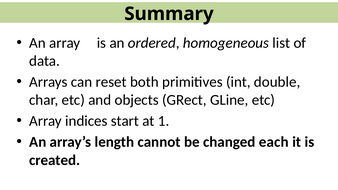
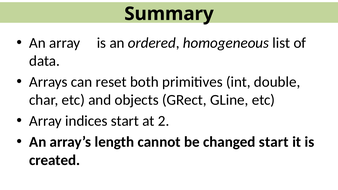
1: 1 -> 2
changed each: each -> start
